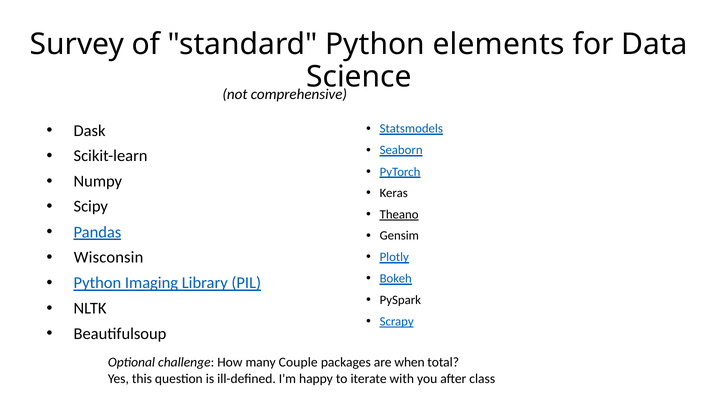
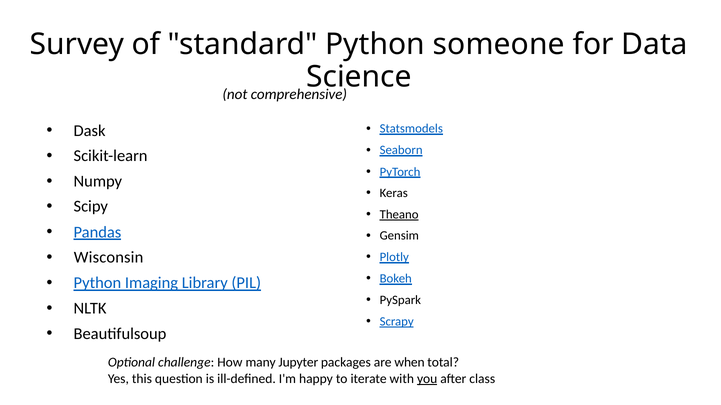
elements: elements -> someone
Couple: Couple -> Jupyter
you underline: none -> present
